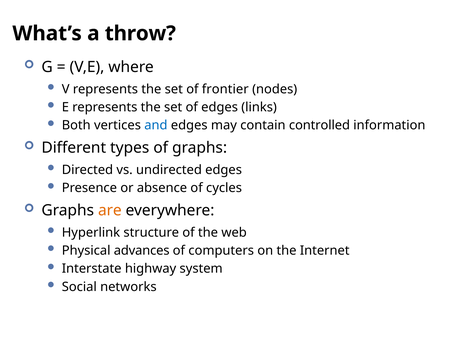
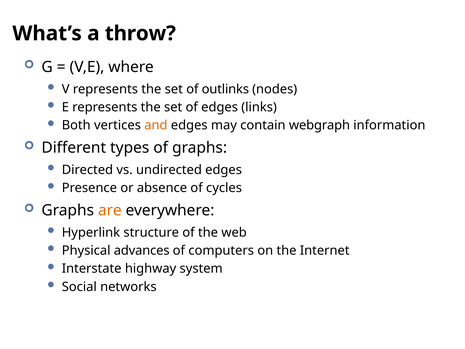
frontier: frontier -> outlinks
and colour: blue -> orange
controlled: controlled -> webgraph
